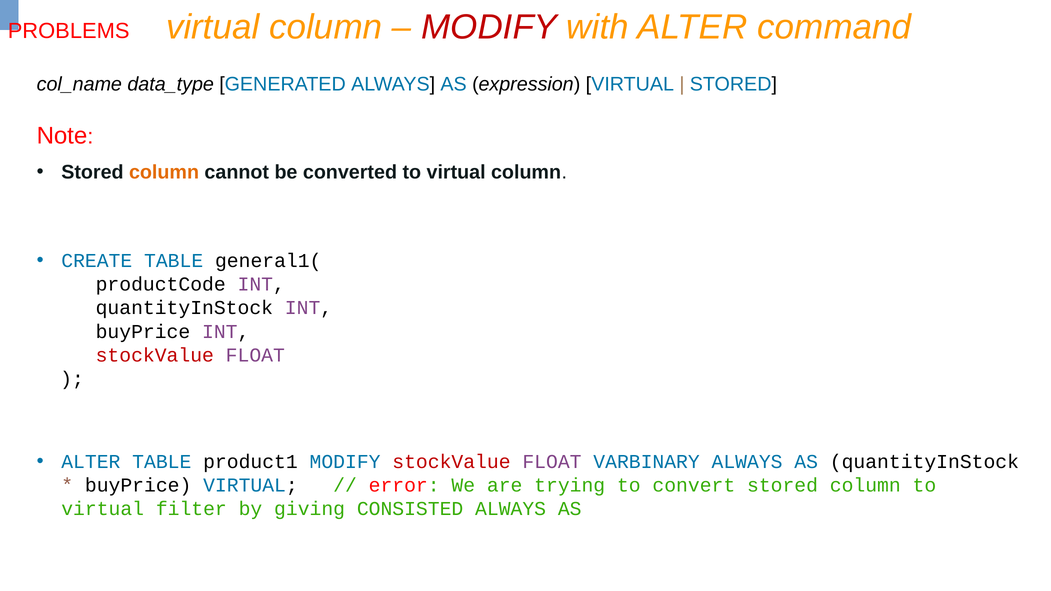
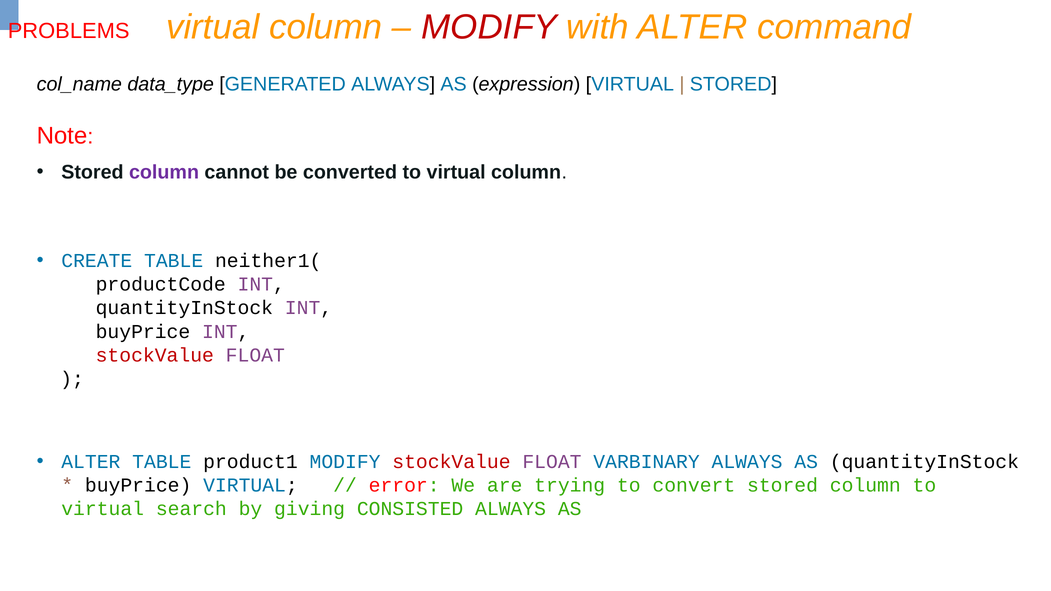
column at (164, 172) colour: orange -> purple
general1(: general1( -> neither1(
filter: filter -> search
